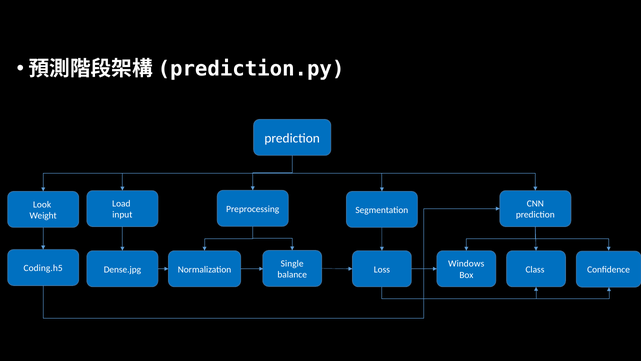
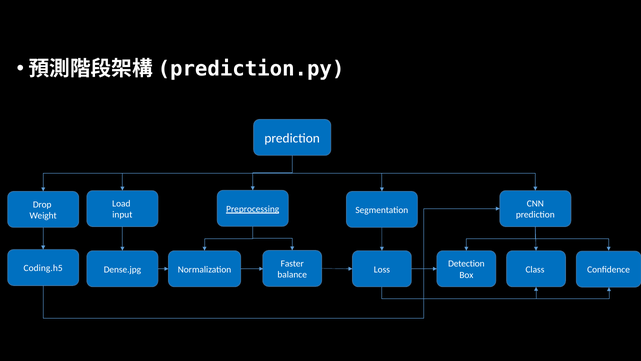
Look: Look -> Drop
Preprocessing underline: none -> present
Single: Single -> Faster
Windows: Windows -> Detection
